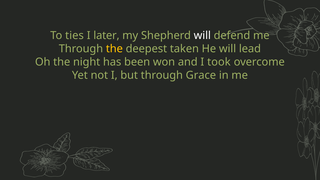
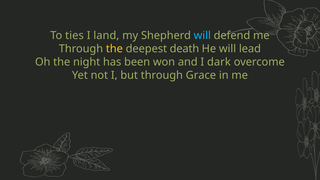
later: later -> land
will at (202, 36) colour: white -> light blue
taken: taken -> death
took: took -> dark
